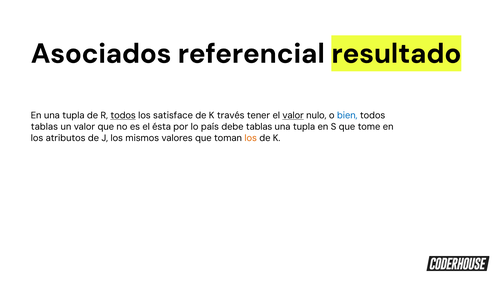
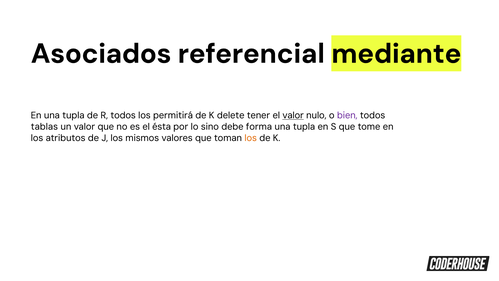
resultado: resultado -> mediante
todos at (123, 115) underline: present -> none
satisface: satisface -> permitirá
través: través -> delete
bien colour: blue -> purple
país: país -> sino
debe tablas: tablas -> forma
